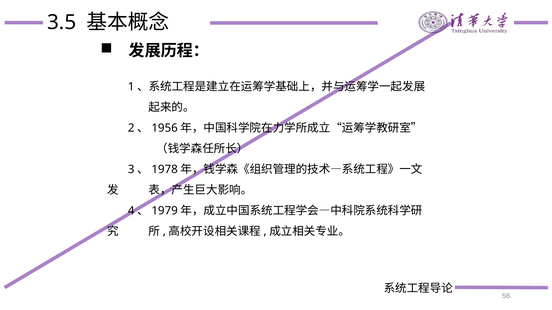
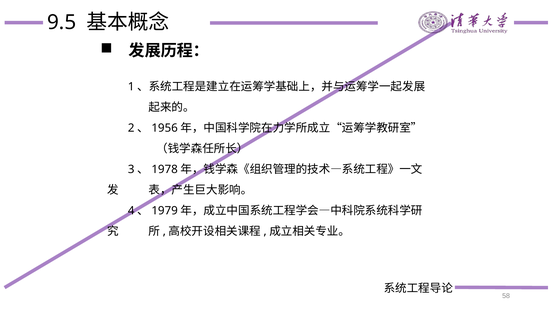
3.5: 3.5 -> 9.5
